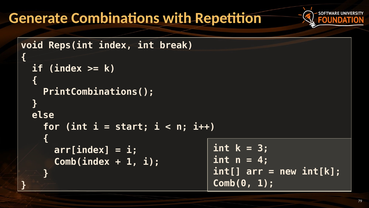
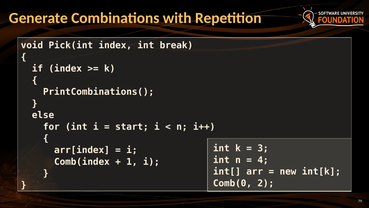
Reps(int: Reps(int -> Pick(int
Comb(0 1: 1 -> 2
